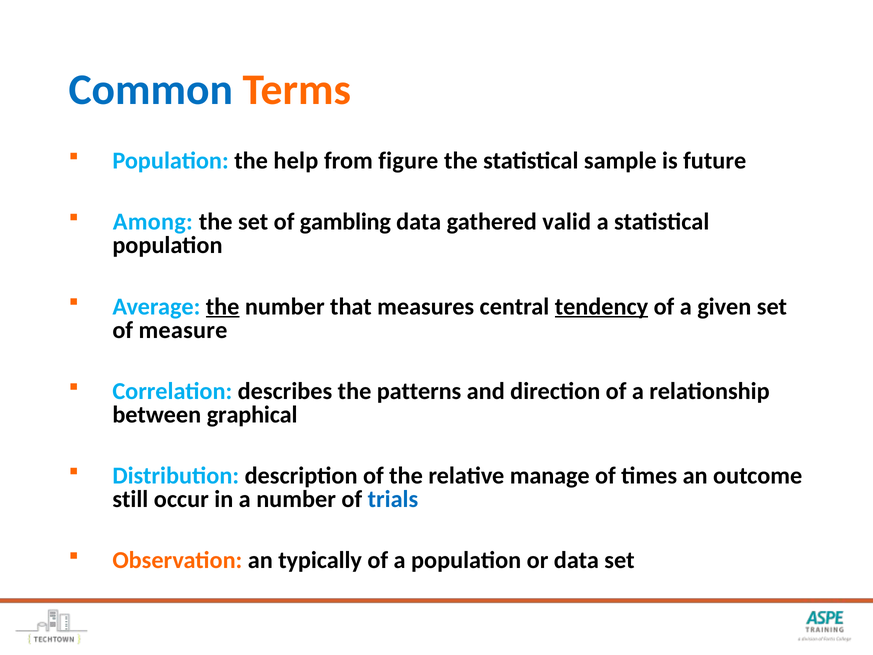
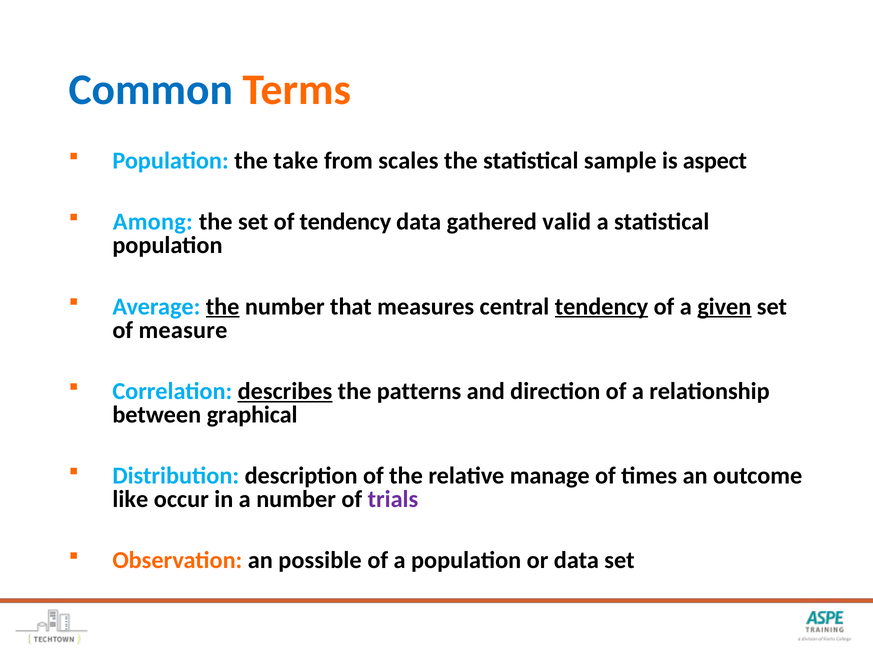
help: help -> take
figure: figure -> scales
future: future -> aspect
of gambling: gambling -> tendency
given underline: none -> present
describes underline: none -> present
still: still -> like
trials colour: blue -> purple
typically: typically -> possible
